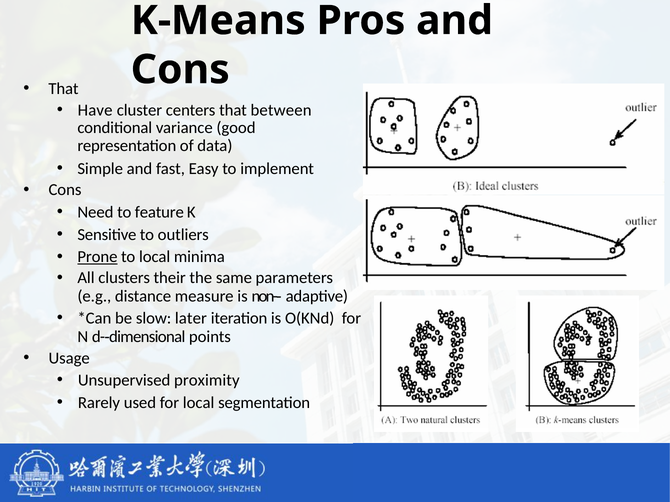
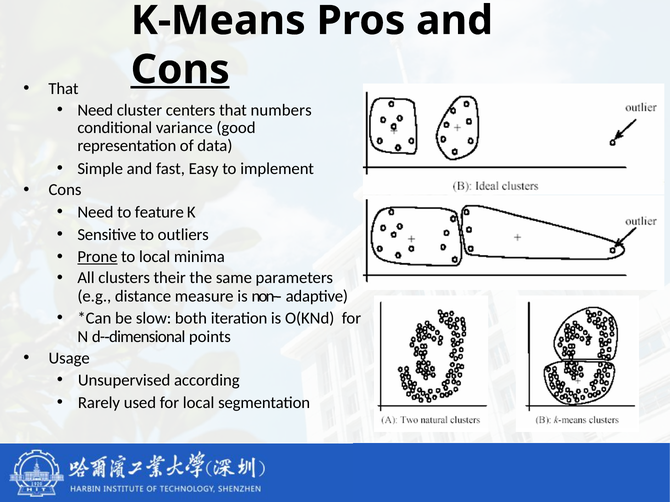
Cons at (180, 70) underline: none -> present
Have at (95, 110): Have -> Need
between: between -> numbers
later: later -> both
proximity: proximity -> according
